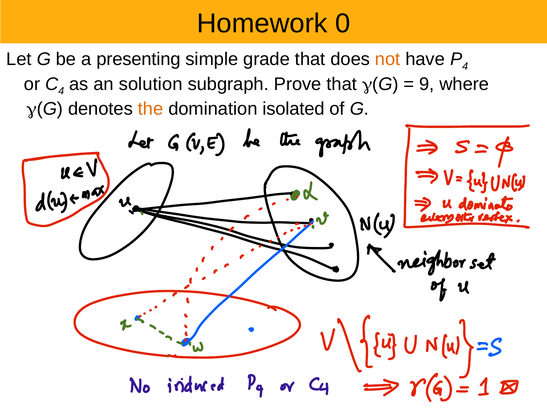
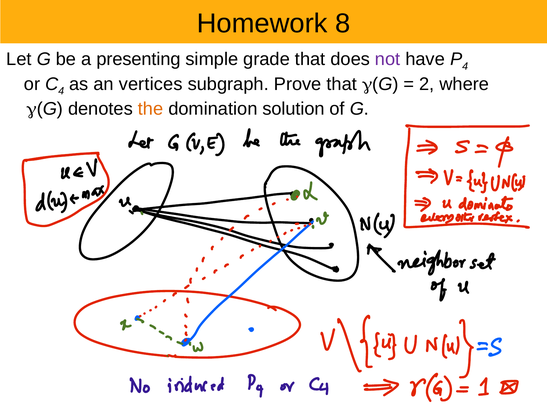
0: 0 -> 8
not colour: orange -> purple
solution: solution -> vertices
9: 9 -> 2
isolated: isolated -> solution
